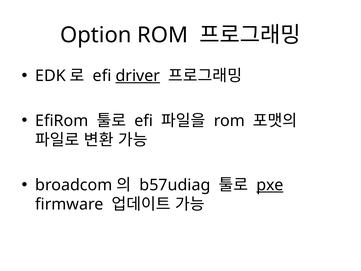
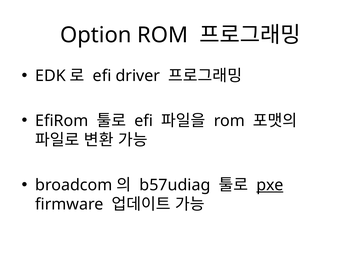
driver underline: present -> none
